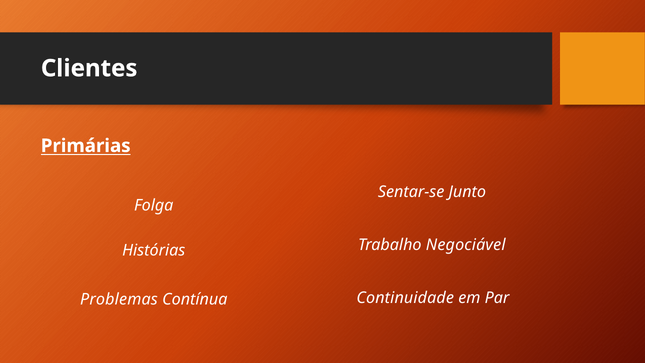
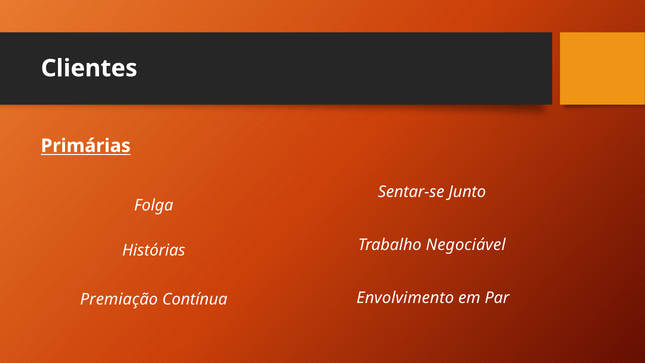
Problemas: Problemas -> Premiação
Continuidade: Continuidade -> Envolvimento
